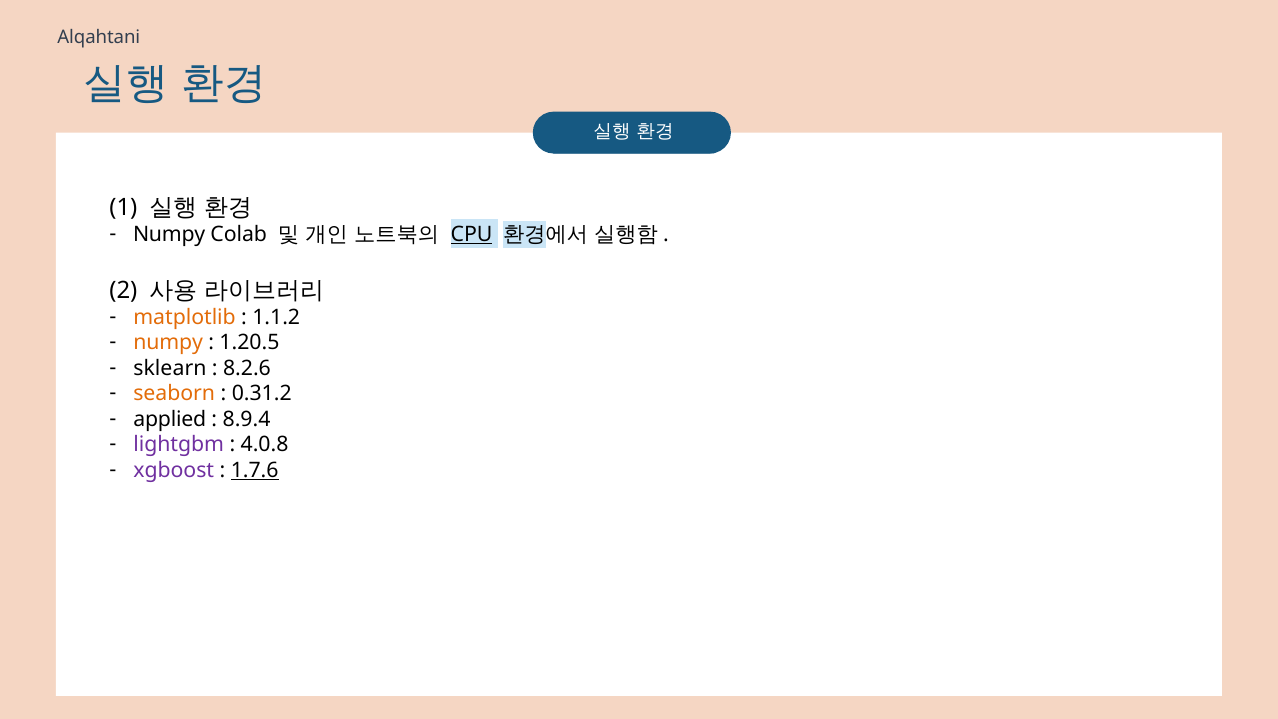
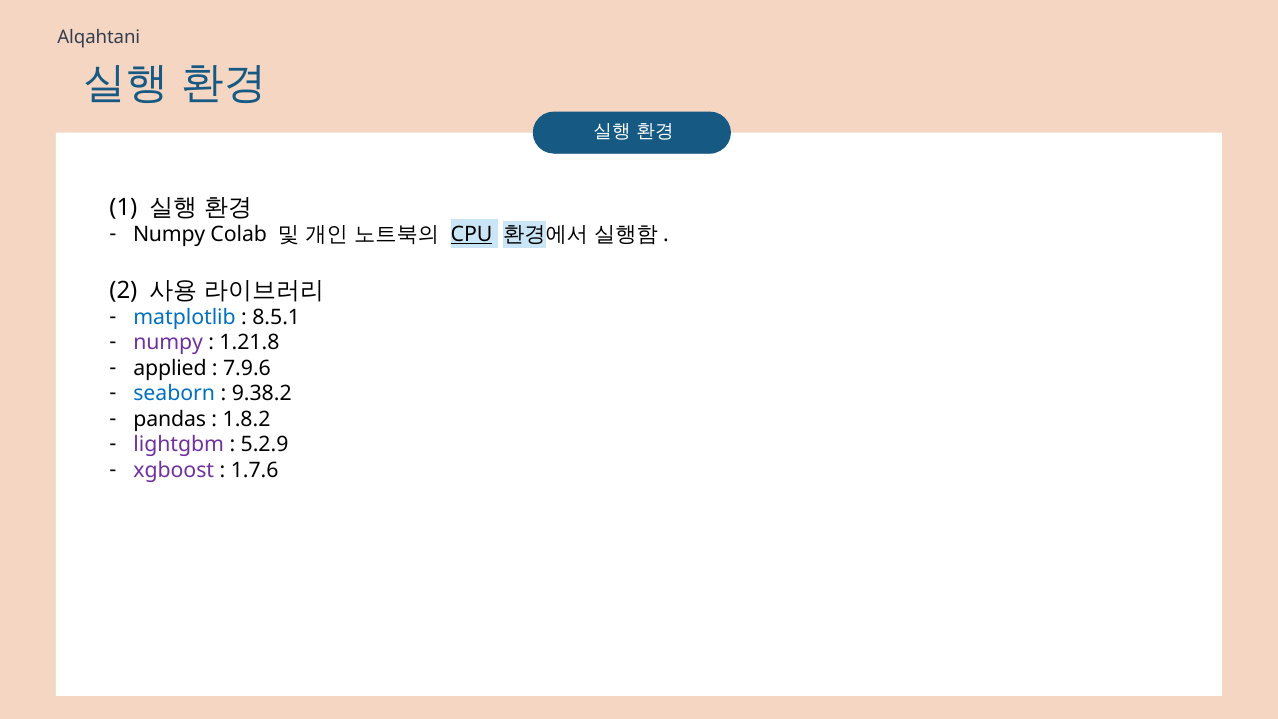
matplotlib colour: orange -> blue
1.1.2: 1.1.2 -> 8.5.1
numpy at (168, 343) colour: orange -> purple
1.20.5: 1.20.5 -> 1.21.8
sklearn: sklearn -> applied
8.2.6: 8.2.6 -> 7.9.6
seaborn colour: orange -> blue
0.31.2: 0.31.2 -> 9.38.2
applied: applied -> pandas
8.9.4: 8.9.4 -> 1.8.2
4.0.8: 4.0.8 -> 5.2.9
1.7.6 underline: present -> none
